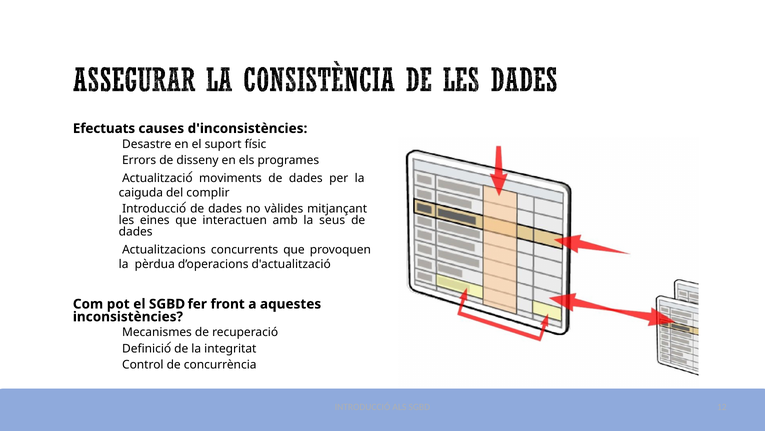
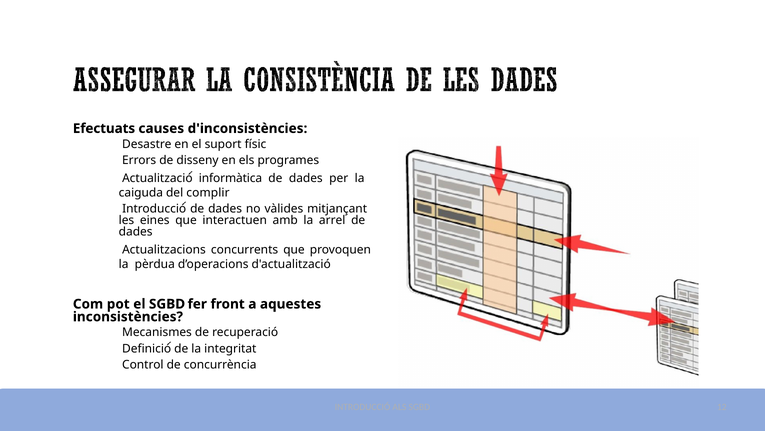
moviments: moviments -> informàtica
seus: seus -> arrel
